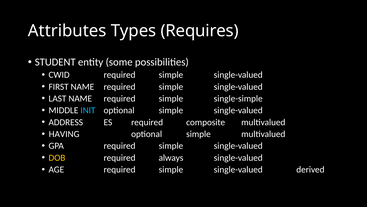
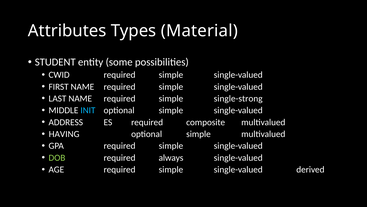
Requires: Requires -> Material
single-simple: single-simple -> single-strong
DOB colour: yellow -> light green
